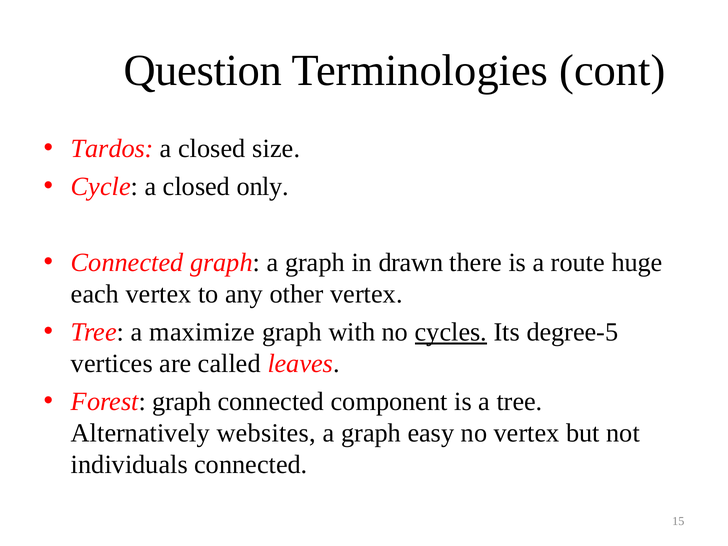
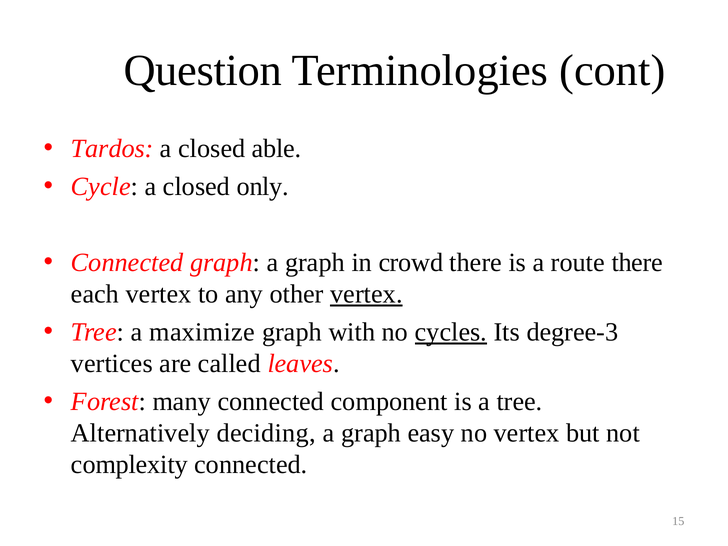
size: size -> able
drawn: drawn -> crowd
route huge: huge -> there
vertex at (366, 294) underline: none -> present
degree-5: degree-5 -> degree-3
Forest graph: graph -> many
websites: websites -> deciding
individuals: individuals -> complexity
